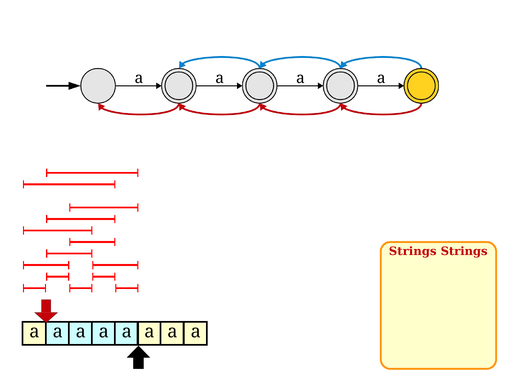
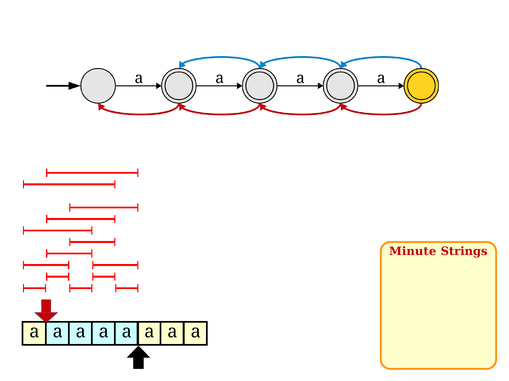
Strings at (413, 252): Strings -> Minute
